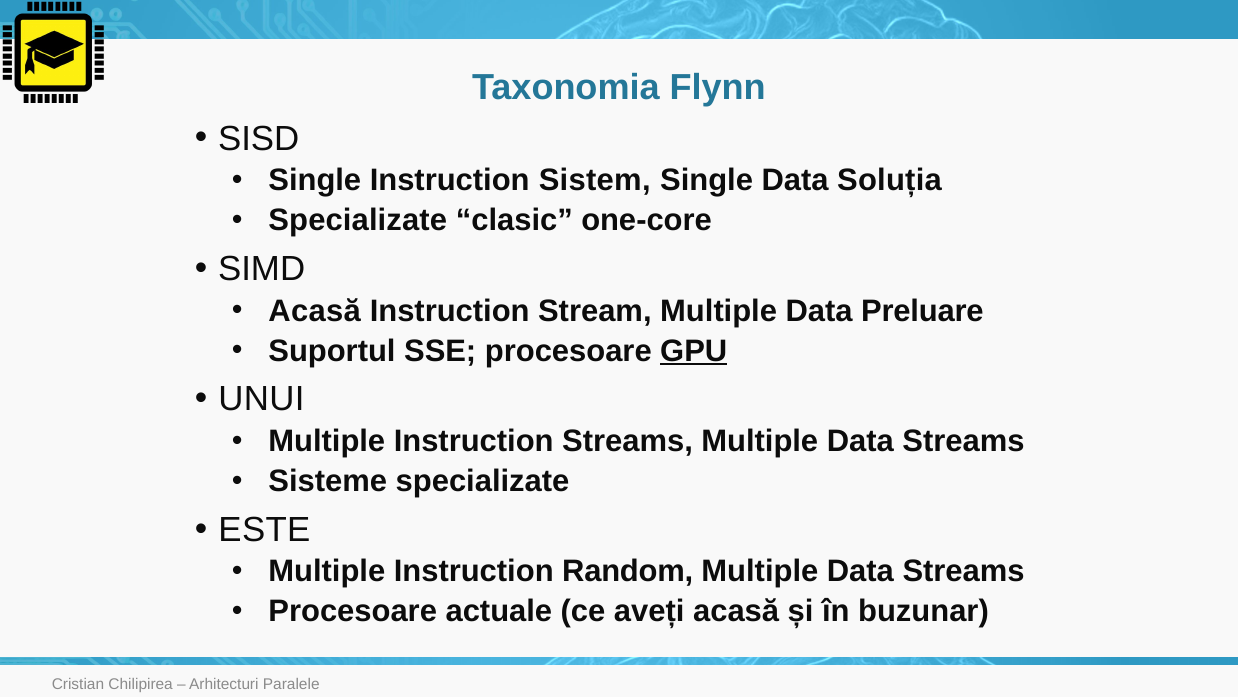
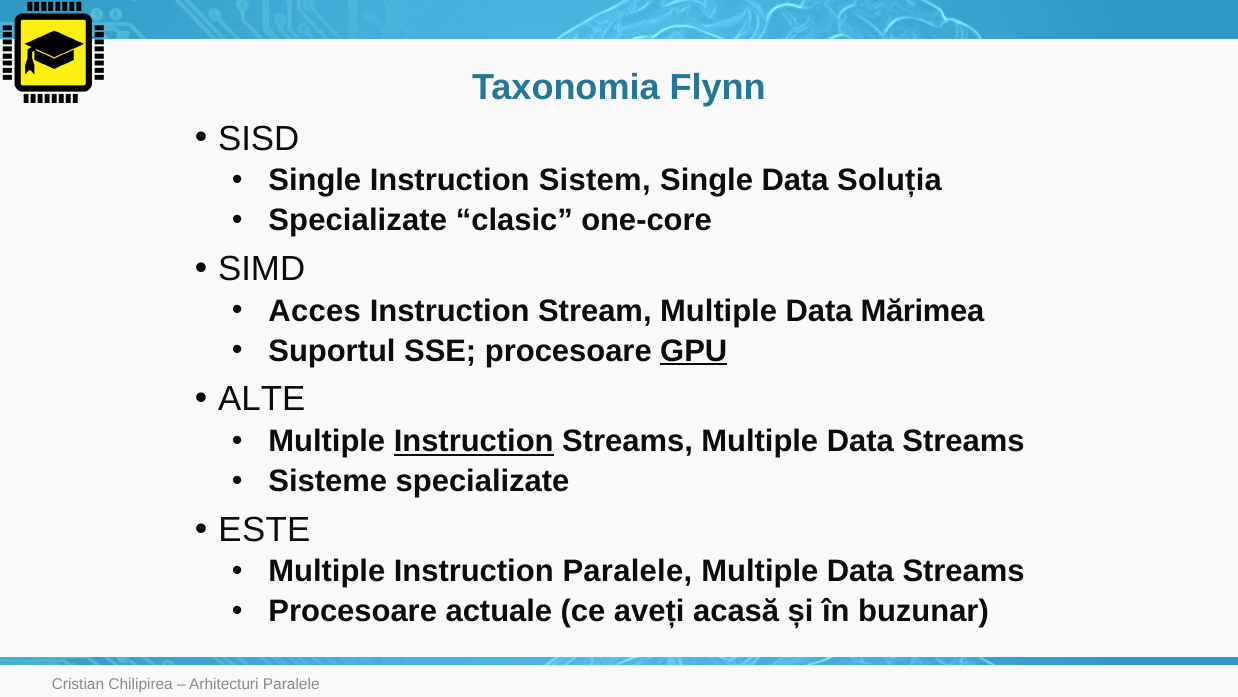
Acasă at (315, 311): Acasă -> Acces
Preluare: Preluare -> Mărimea
UNUI: UNUI -> ALTE
Instruction at (474, 441) underline: none -> present
Instruction Random: Random -> Paralele
